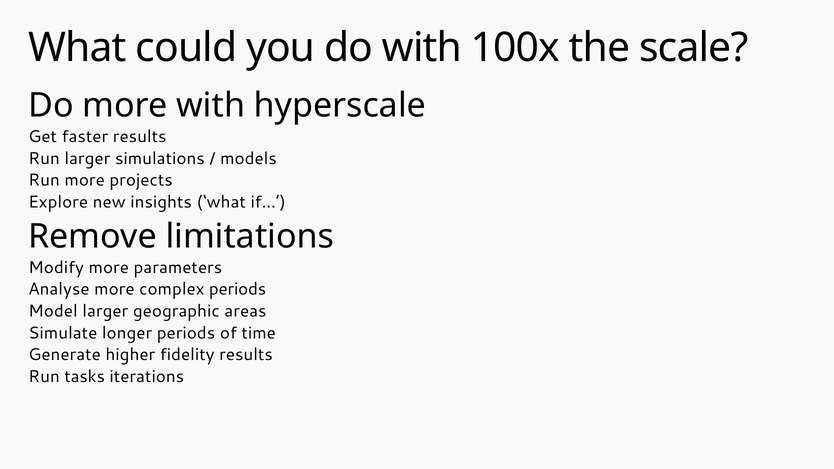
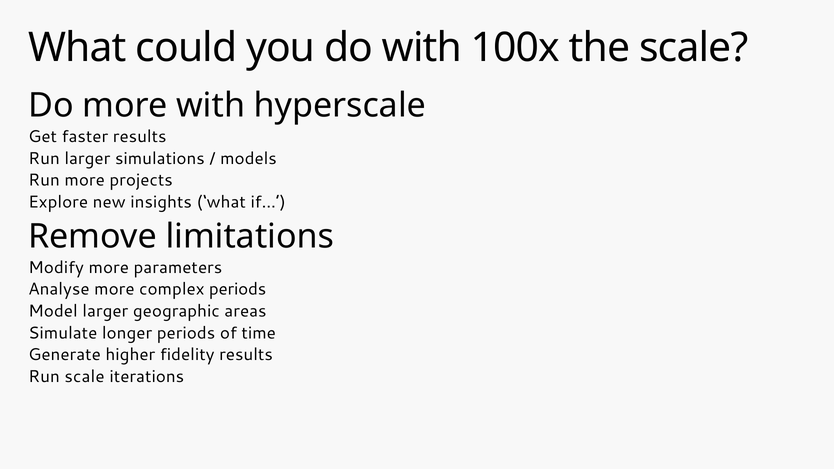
Run tasks: tasks -> scale
